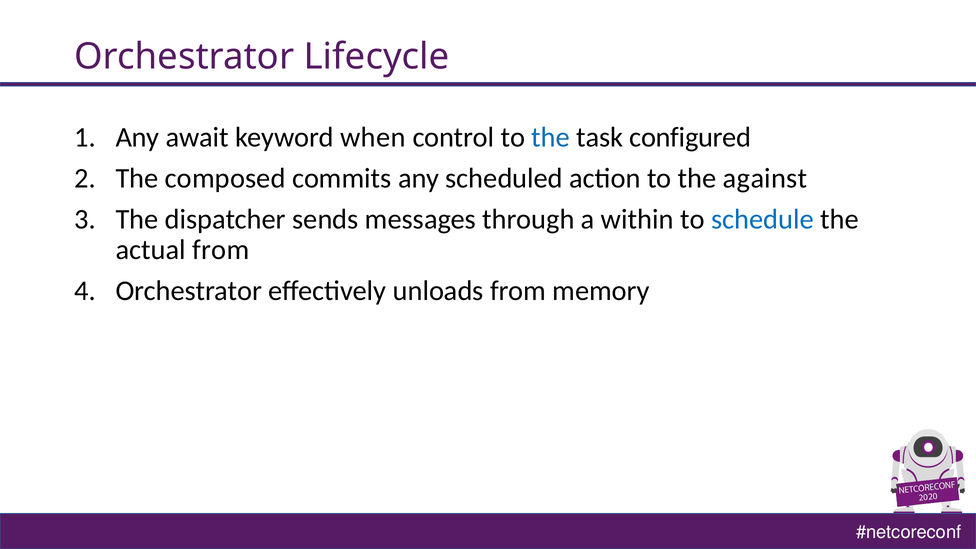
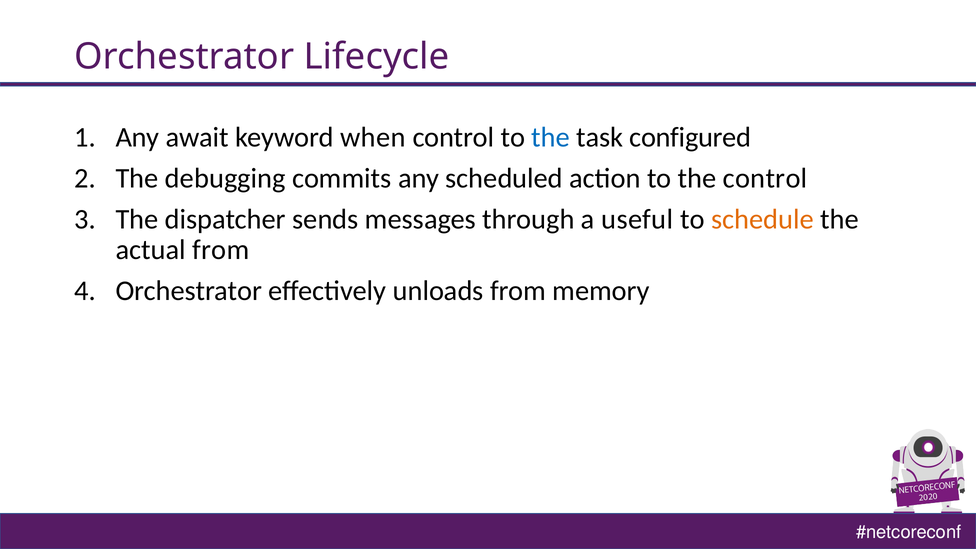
composed: composed -> debugging
the against: against -> control
within: within -> useful
schedule colour: blue -> orange
